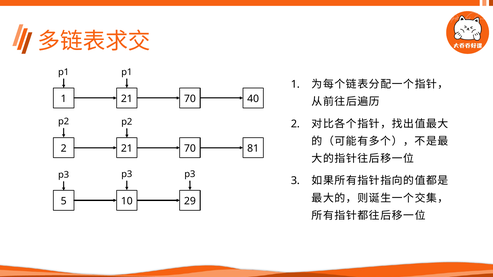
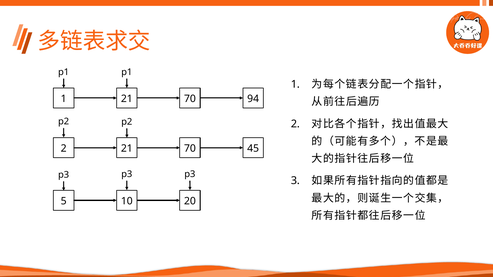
40: 40 -> 94
81: 81 -> 45
29: 29 -> 20
